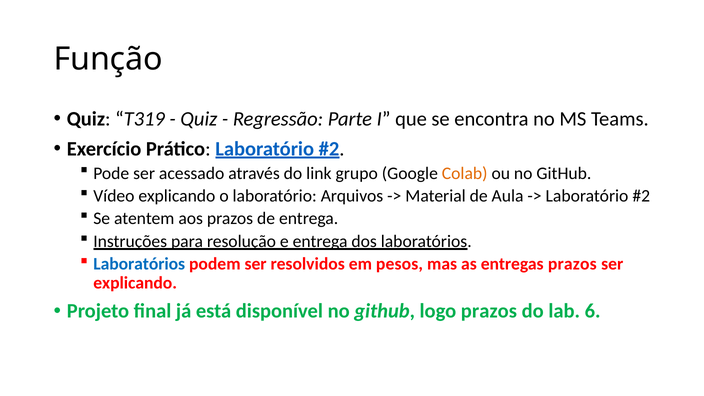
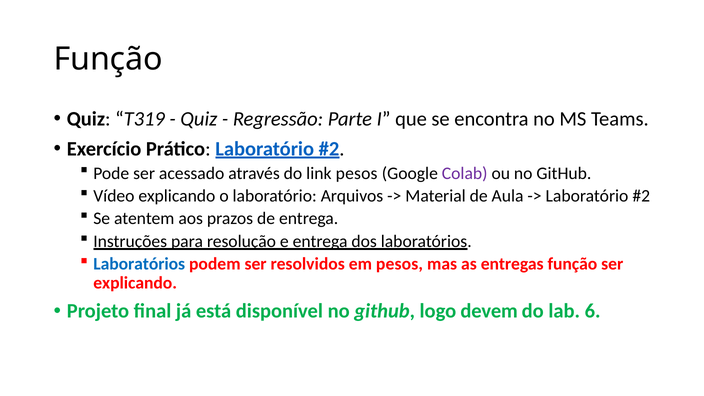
link grupo: grupo -> pesos
Colab colour: orange -> purple
entregas prazos: prazos -> função
logo prazos: prazos -> devem
